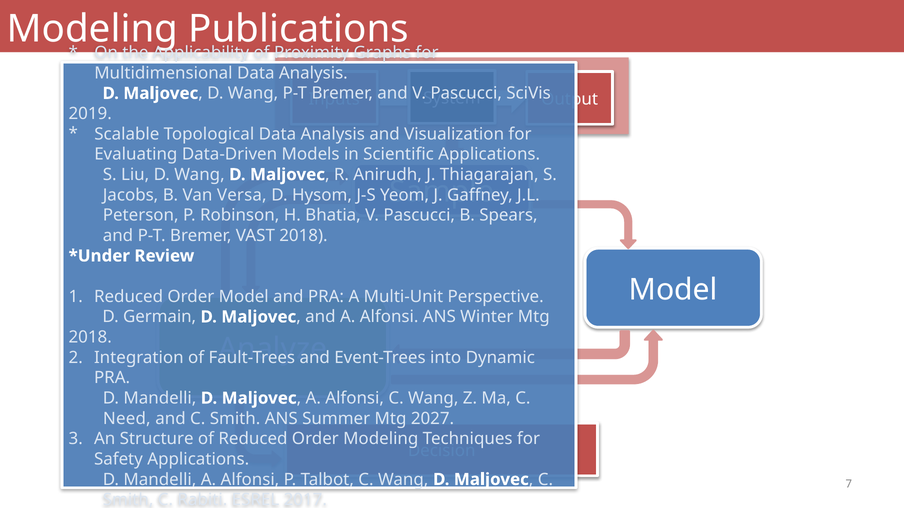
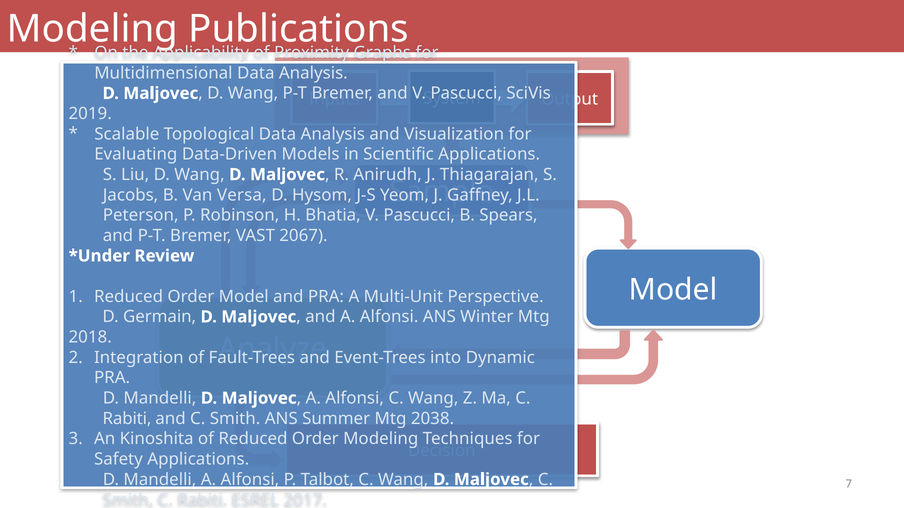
VAST 2018: 2018 -> 2067
Need at (127, 419): Need -> Rabiti
2027: 2027 -> 2038
Structure: Structure -> Kinoshita
